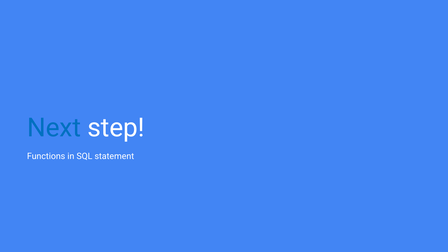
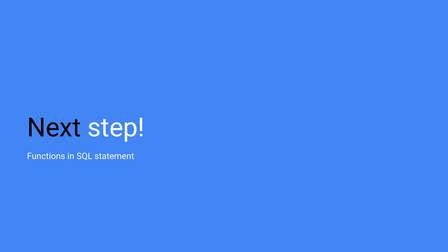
Next colour: blue -> black
